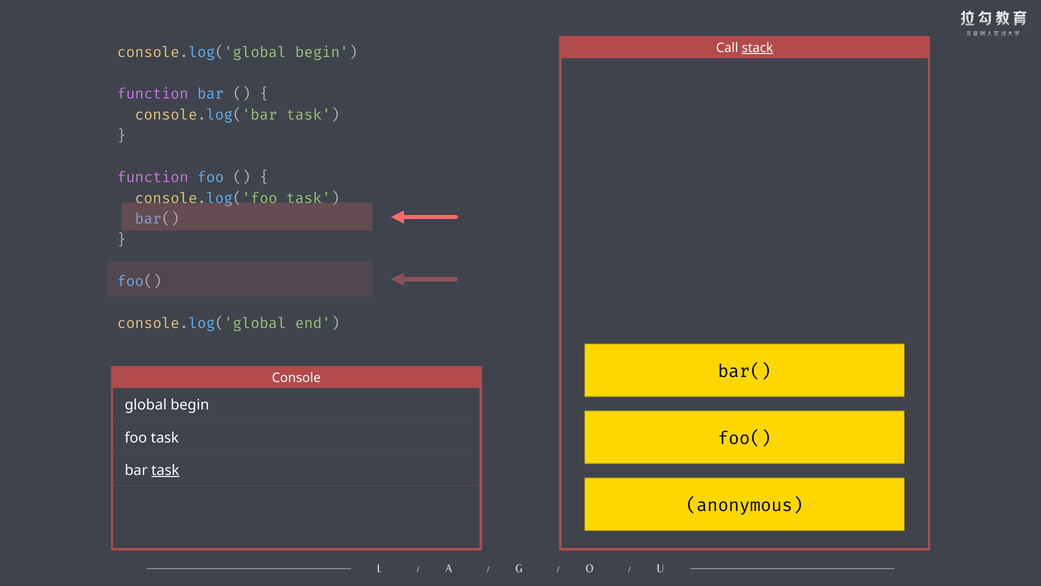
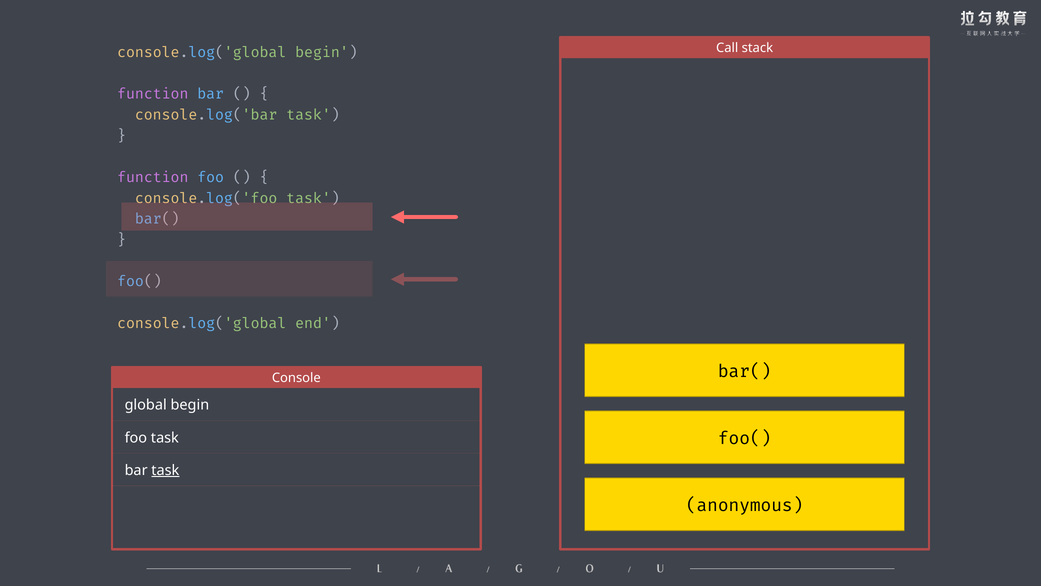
stack underline: present -> none
